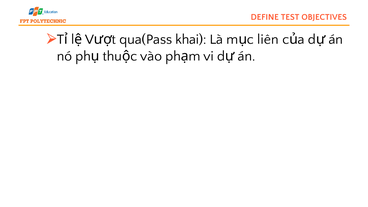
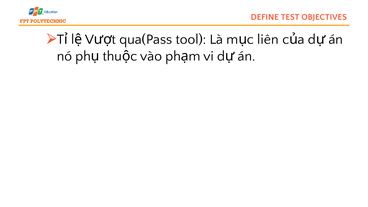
khai: khai -> tool
